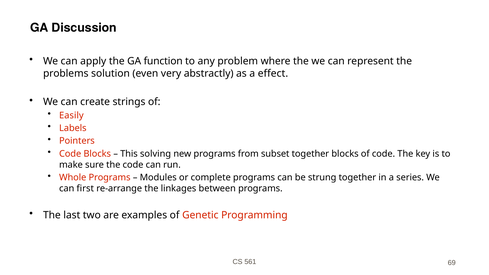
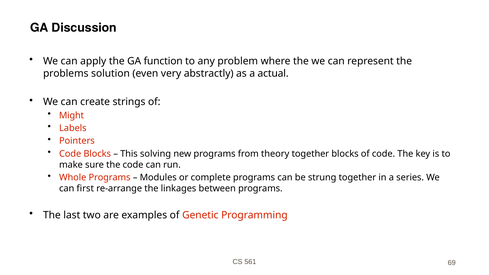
effect: effect -> actual
Easily: Easily -> Might
subset: subset -> theory
